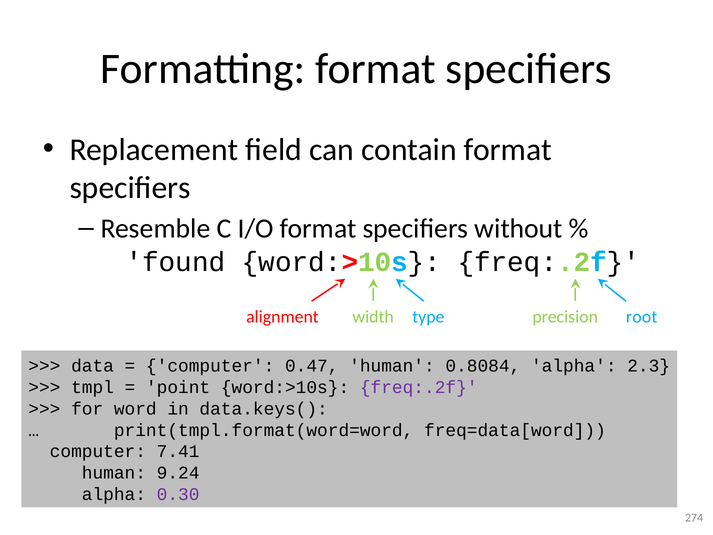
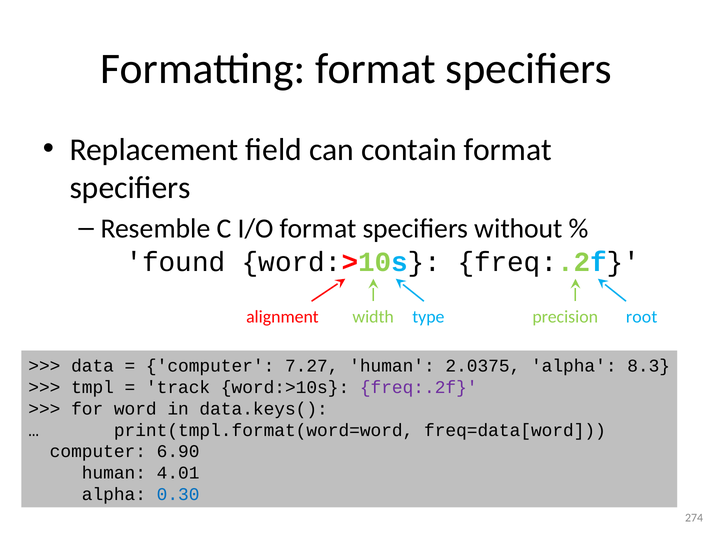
0.47: 0.47 -> 7.27
0.8084: 0.8084 -> 2.0375
2.3: 2.3 -> 8.3
point: point -> track
7.41: 7.41 -> 6.90
9.24: 9.24 -> 4.01
0.30 colour: purple -> blue
